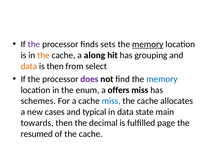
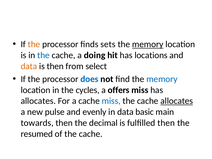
the at (34, 44) colour: purple -> orange
the at (44, 55) colour: orange -> blue
along: along -> doing
grouping: grouping -> locations
does colour: purple -> blue
enum: enum -> cycles
schemes at (38, 101): schemes -> allocates
allocates at (177, 101) underline: none -> present
cases: cases -> pulse
typical: typical -> evenly
state: state -> basic
fulfilled page: page -> then
